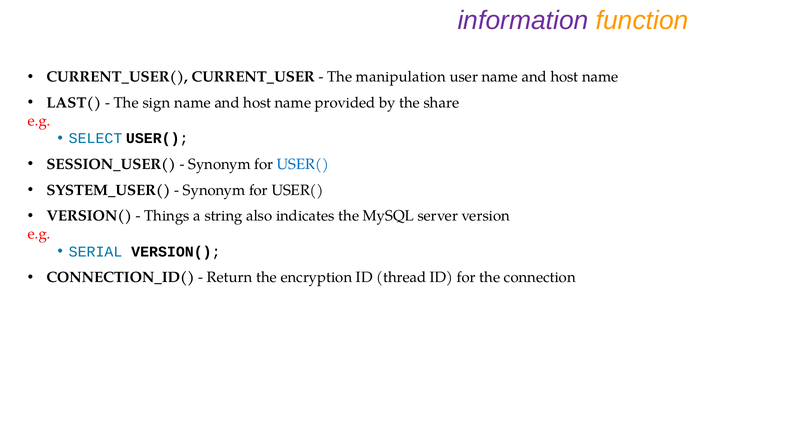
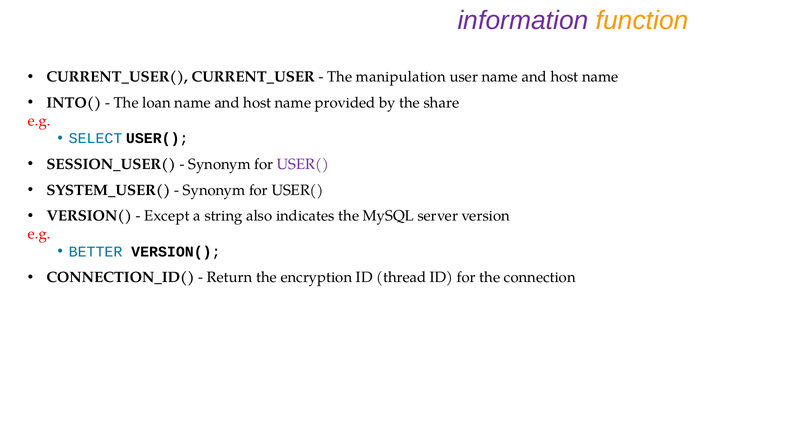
LAST(: LAST( -> INTO(
sign: sign -> loan
USER( at (303, 164) colour: blue -> purple
Things: Things -> Except
SERIAL: SERIAL -> BETTER
